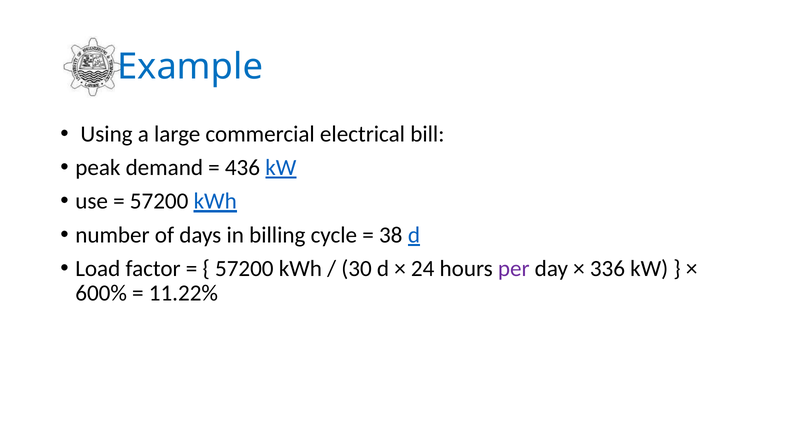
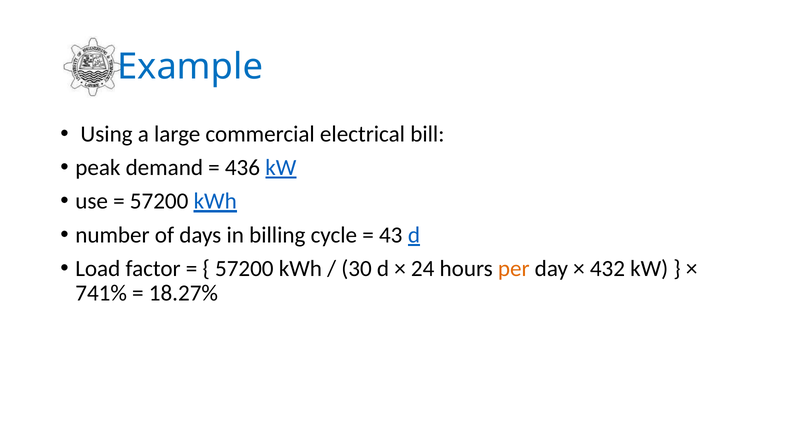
38: 38 -> 43
per colour: purple -> orange
336: 336 -> 432
600%: 600% -> 741%
11.22%: 11.22% -> 18.27%
